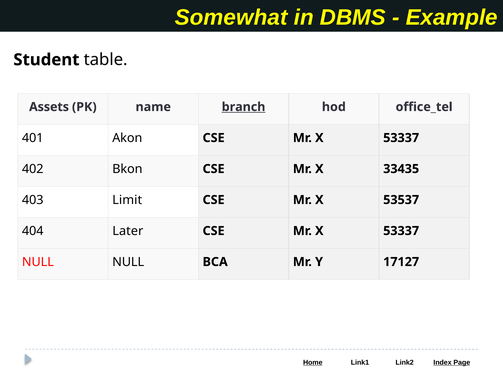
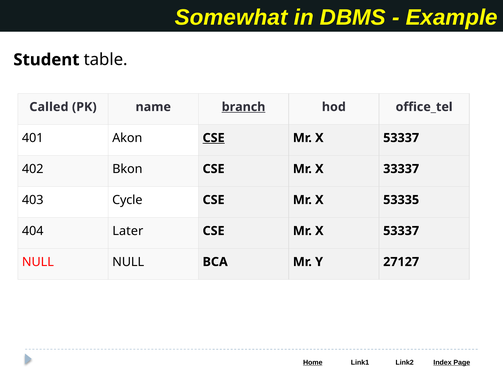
Assets: Assets -> Called
CSE at (214, 138) underline: none -> present
33435: 33435 -> 33337
Limit: Limit -> Cycle
53537: 53537 -> 53335
17127: 17127 -> 27127
